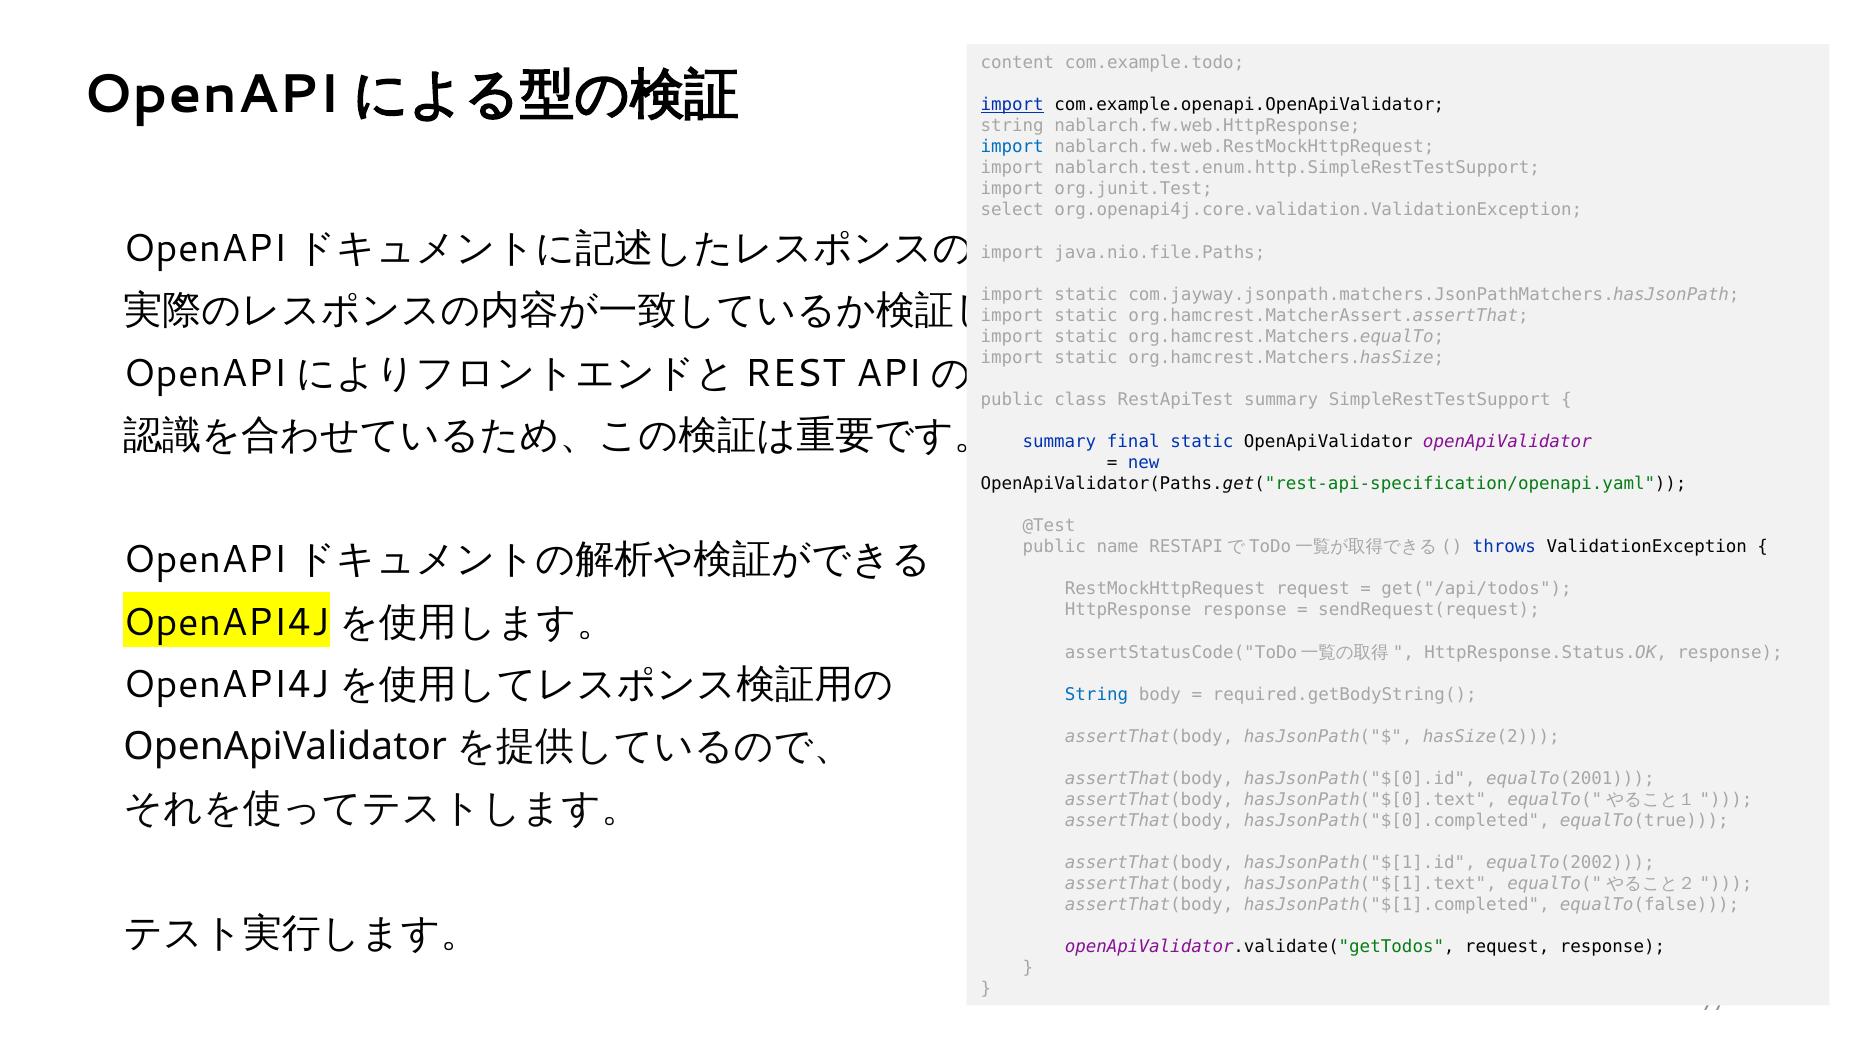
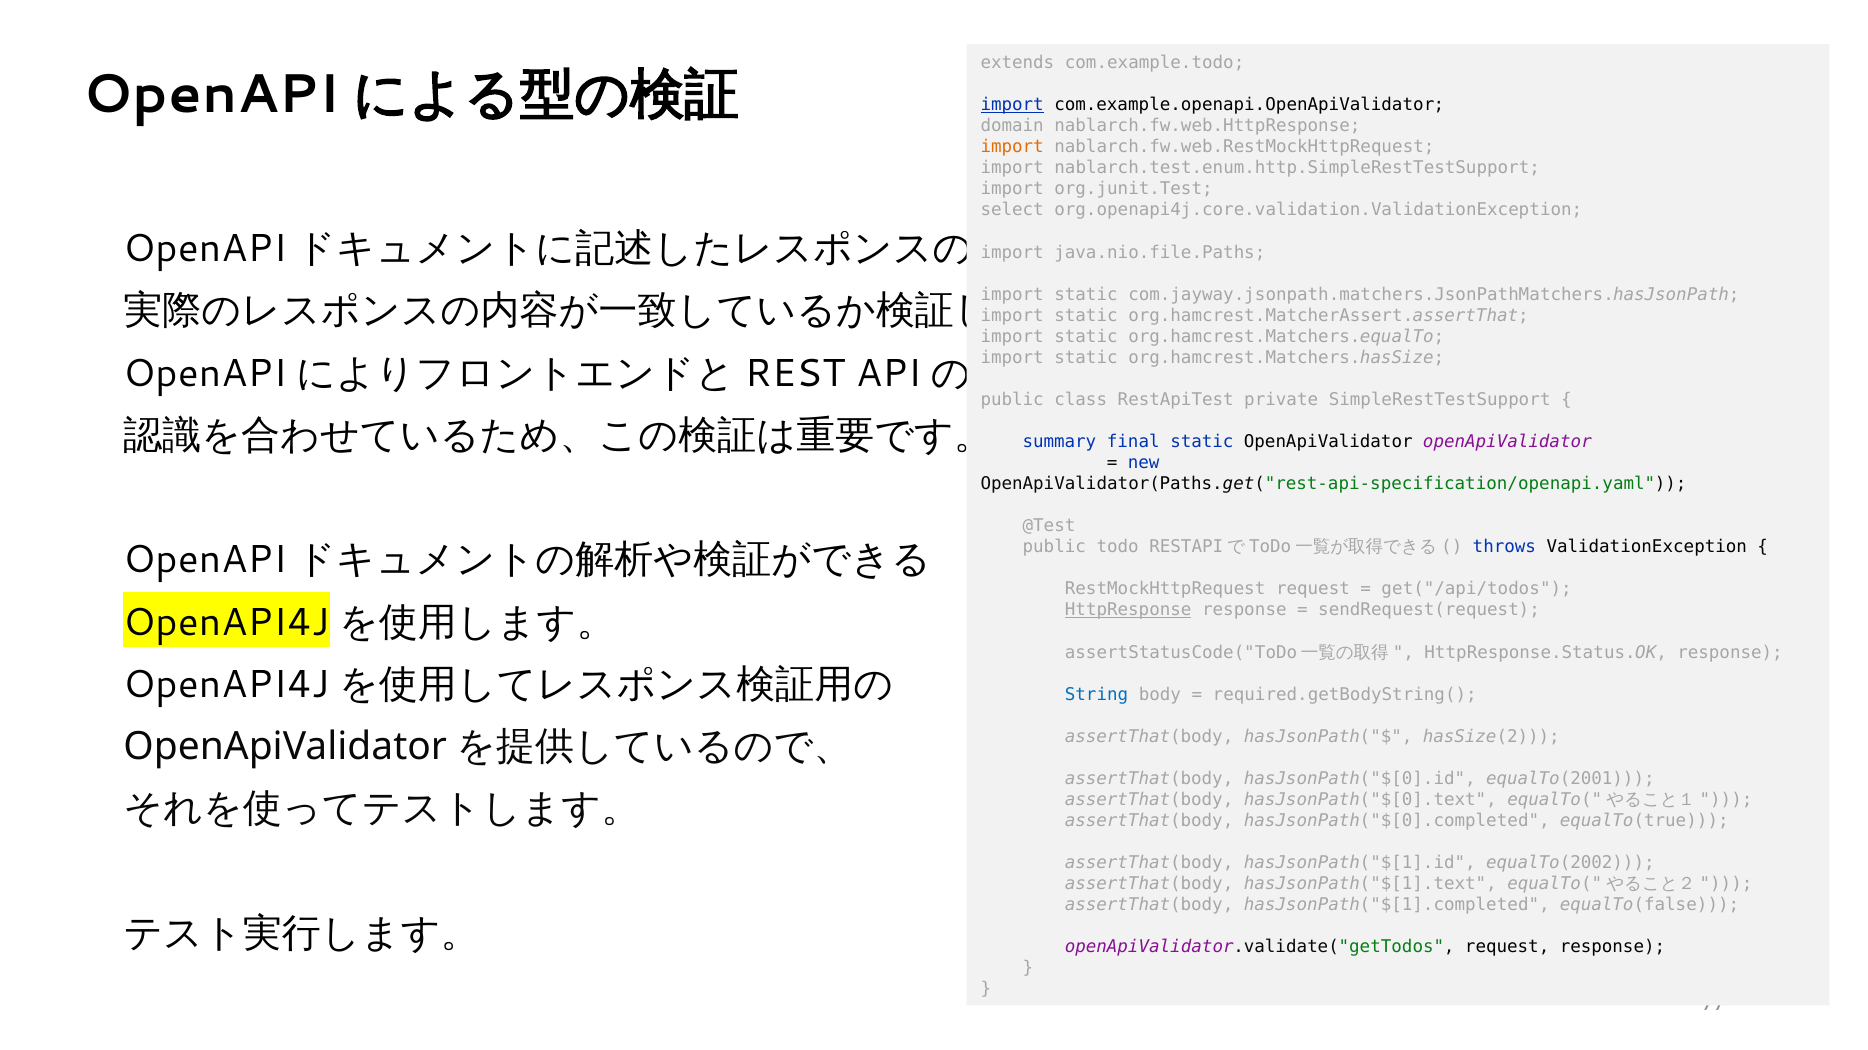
content: content -> extends
string at (1012, 126): string -> domain
import at (1012, 147) colour: blue -> orange
RestApiTest summary: summary -> private
name: name -> todo
HttpResponse underline: none -> present
